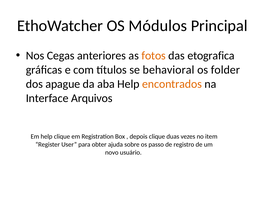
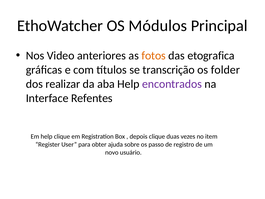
Cegas: Cegas -> Video
behavioral: behavioral -> transcrição
apague: apague -> realizar
encontrados colour: orange -> purple
Arquivos: Arquivos -> Refentes
